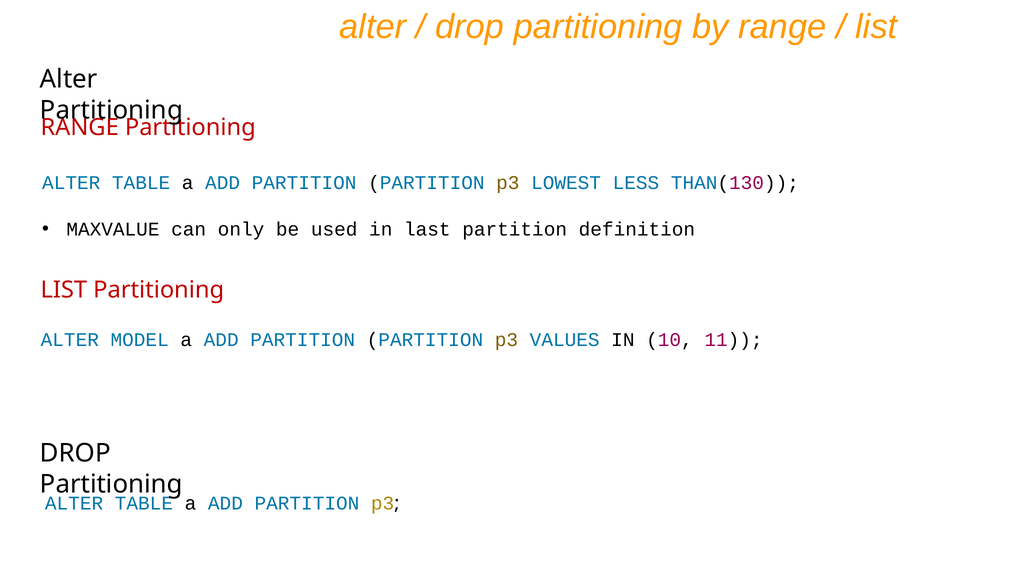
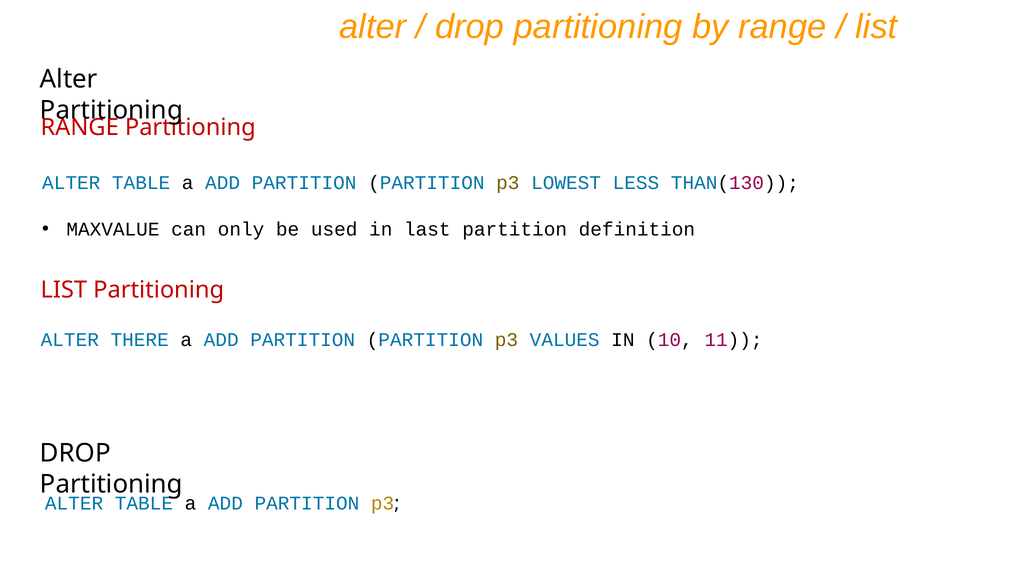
MODEL: MODEL -> THERE
